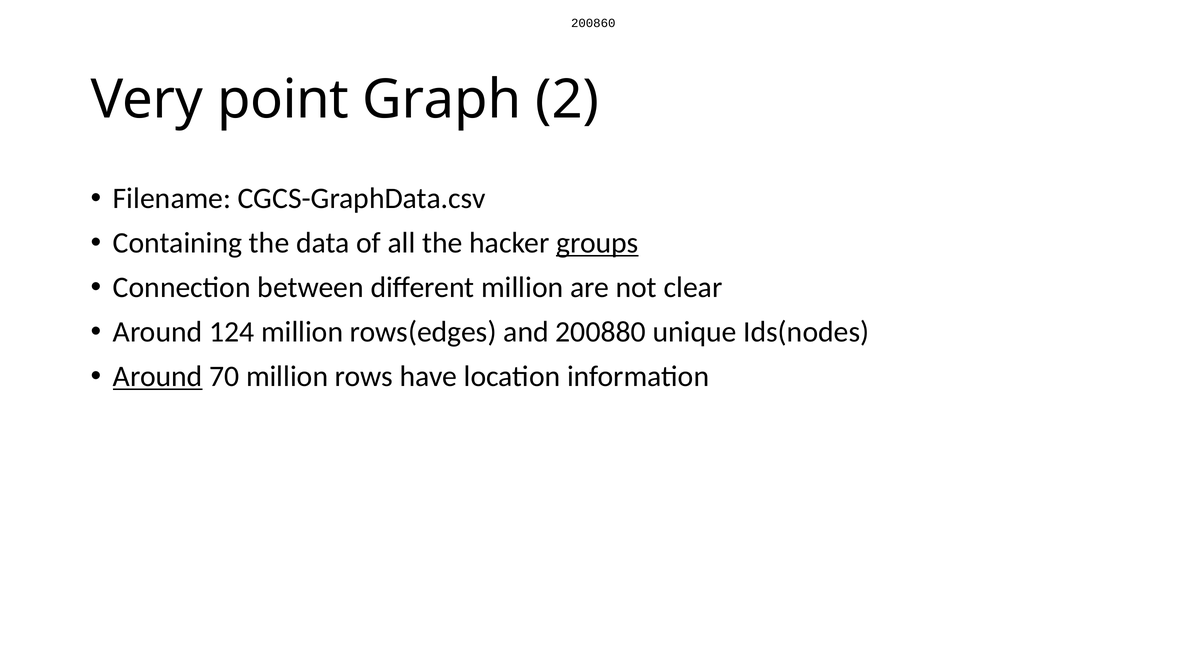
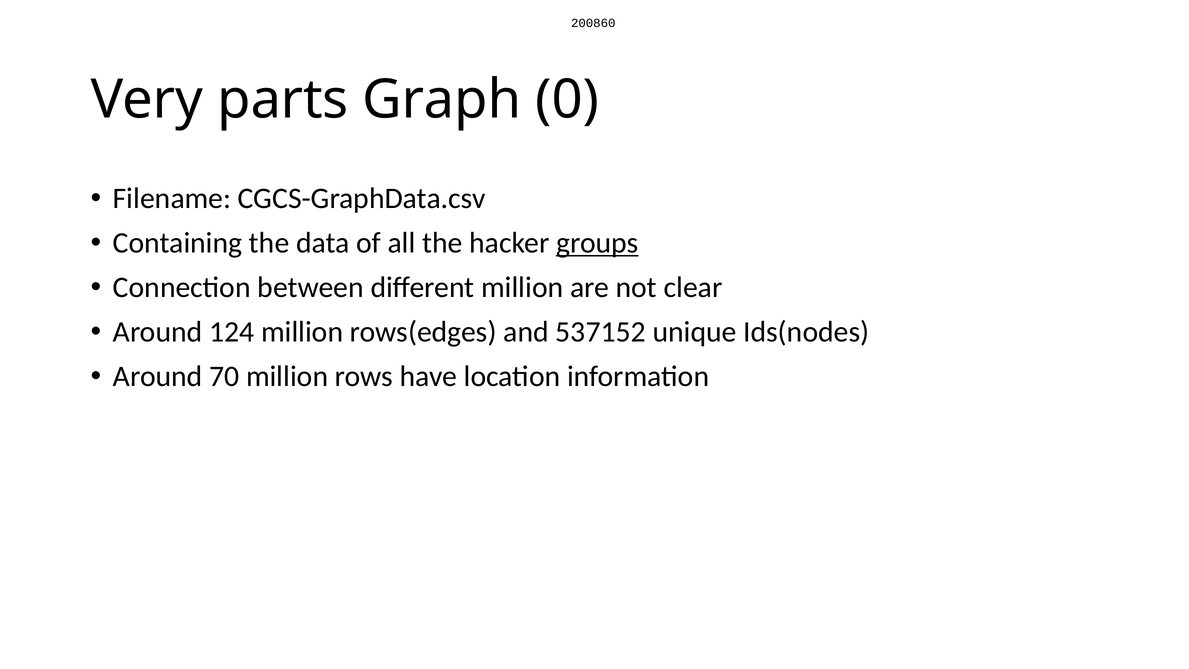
point: point -> parts
2: 2 -> 0
200880: 200880 -> 537152
Around at (158, 376) underline: present -> none
